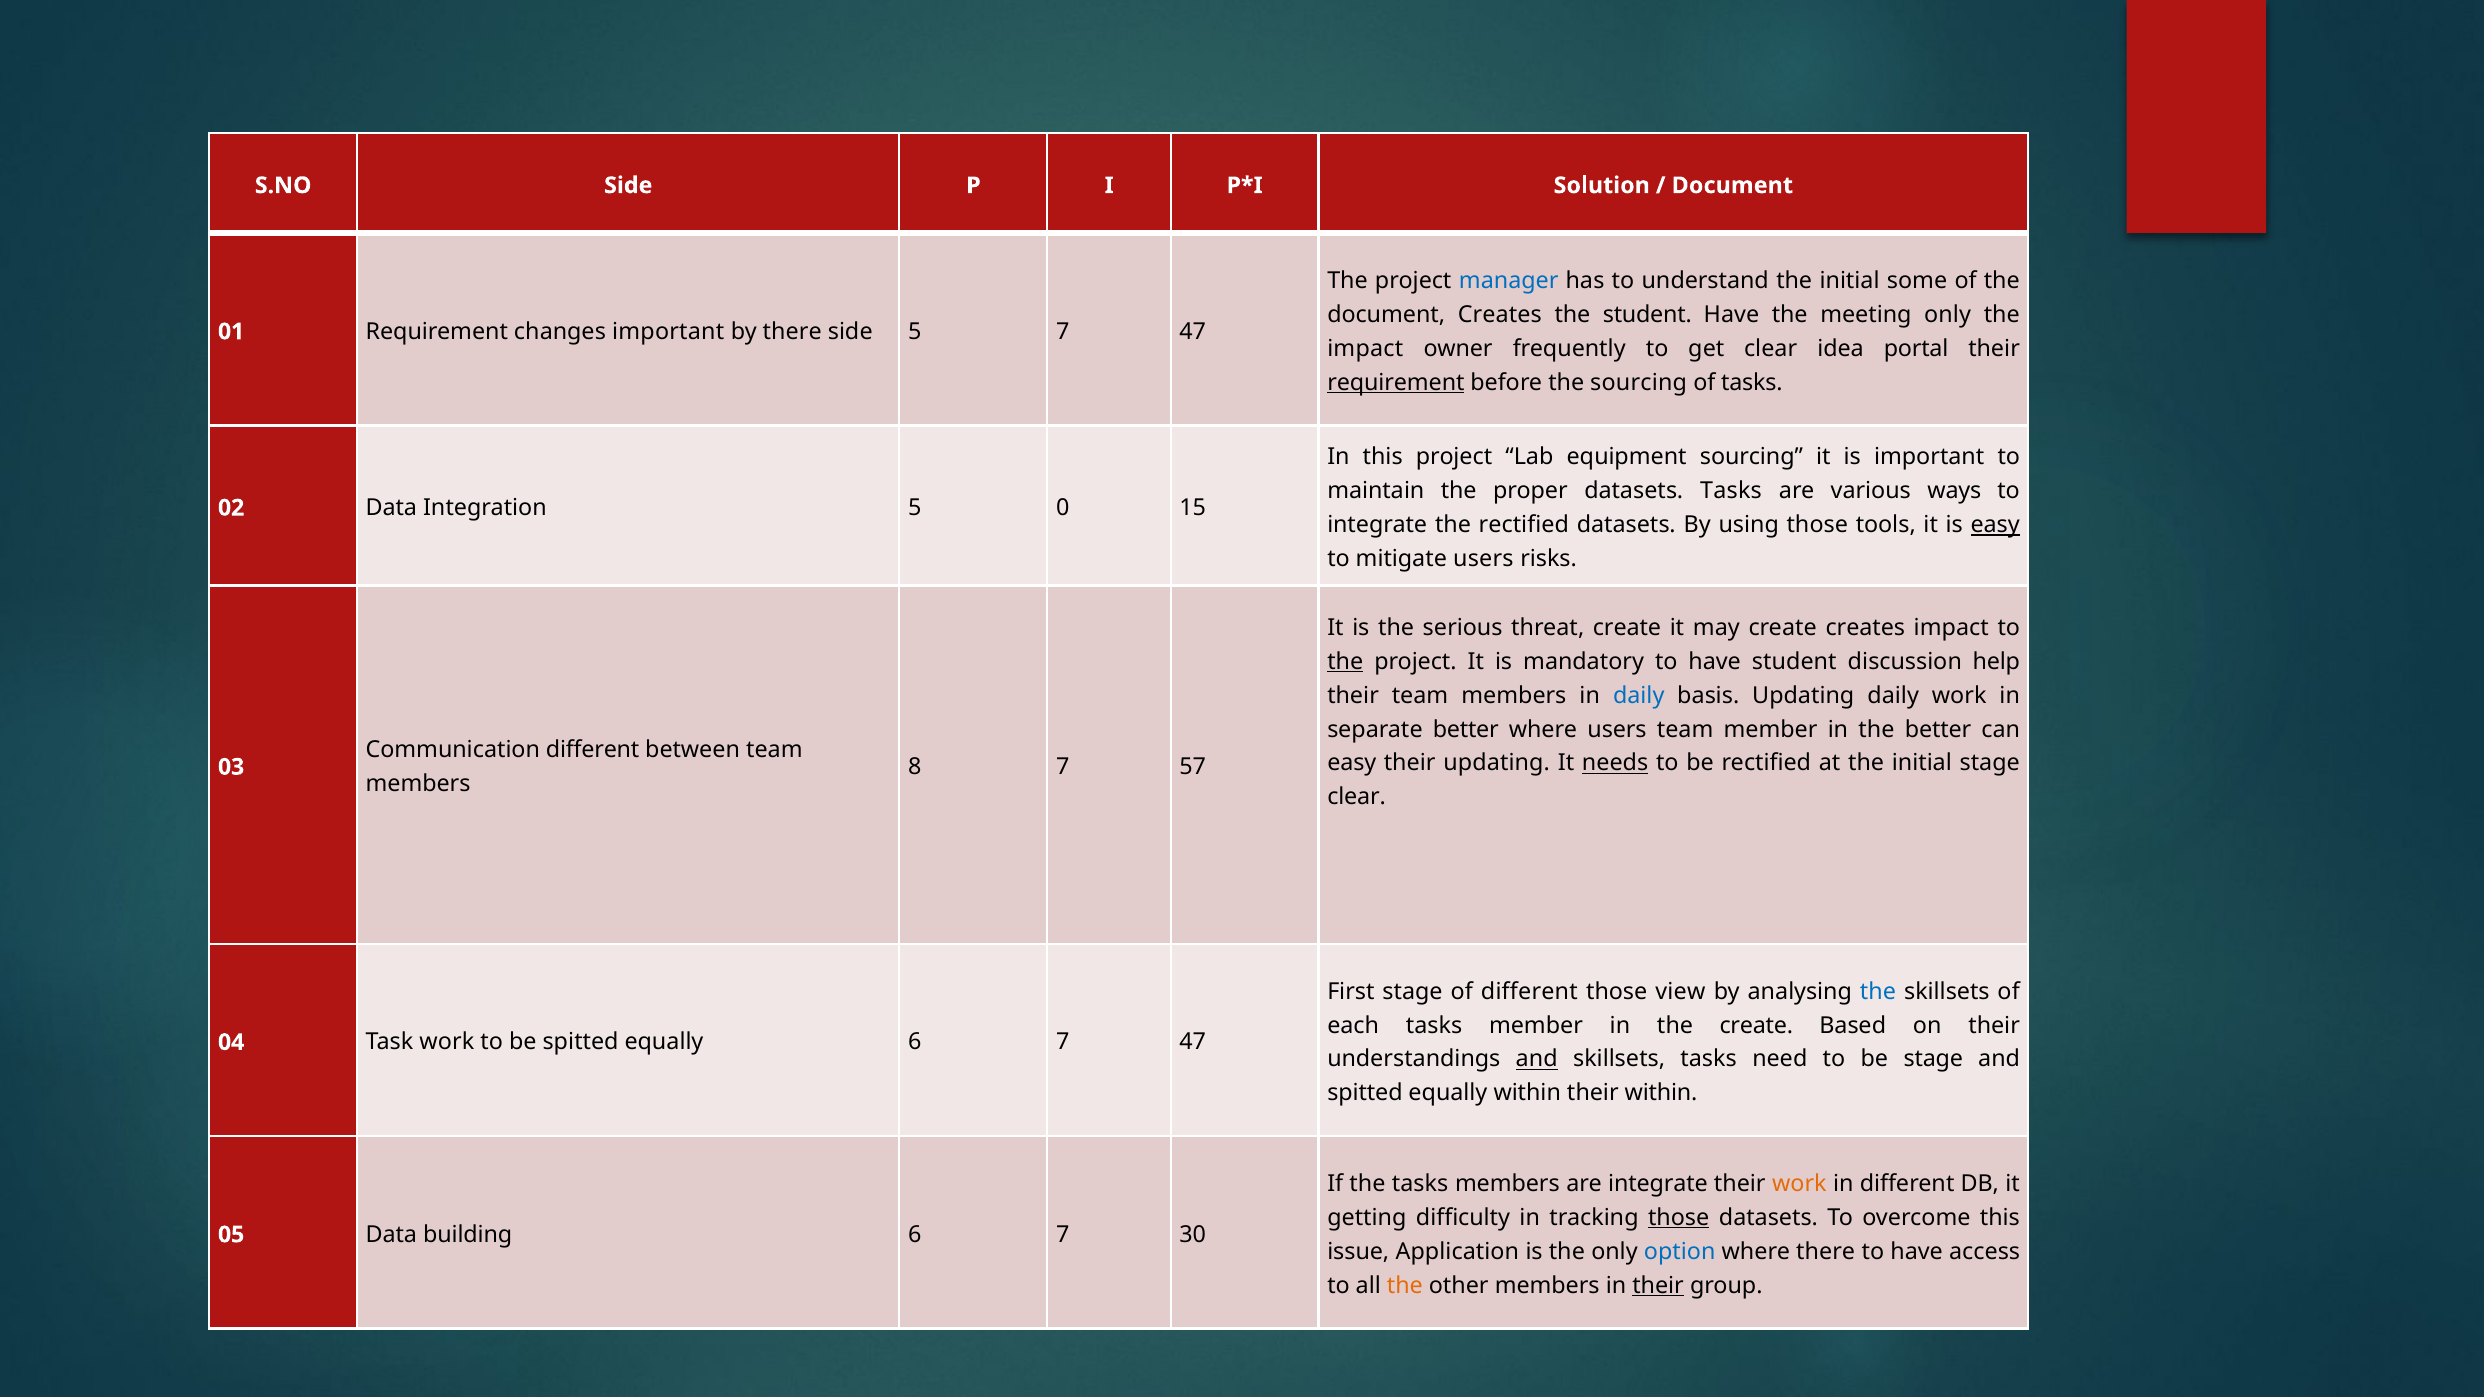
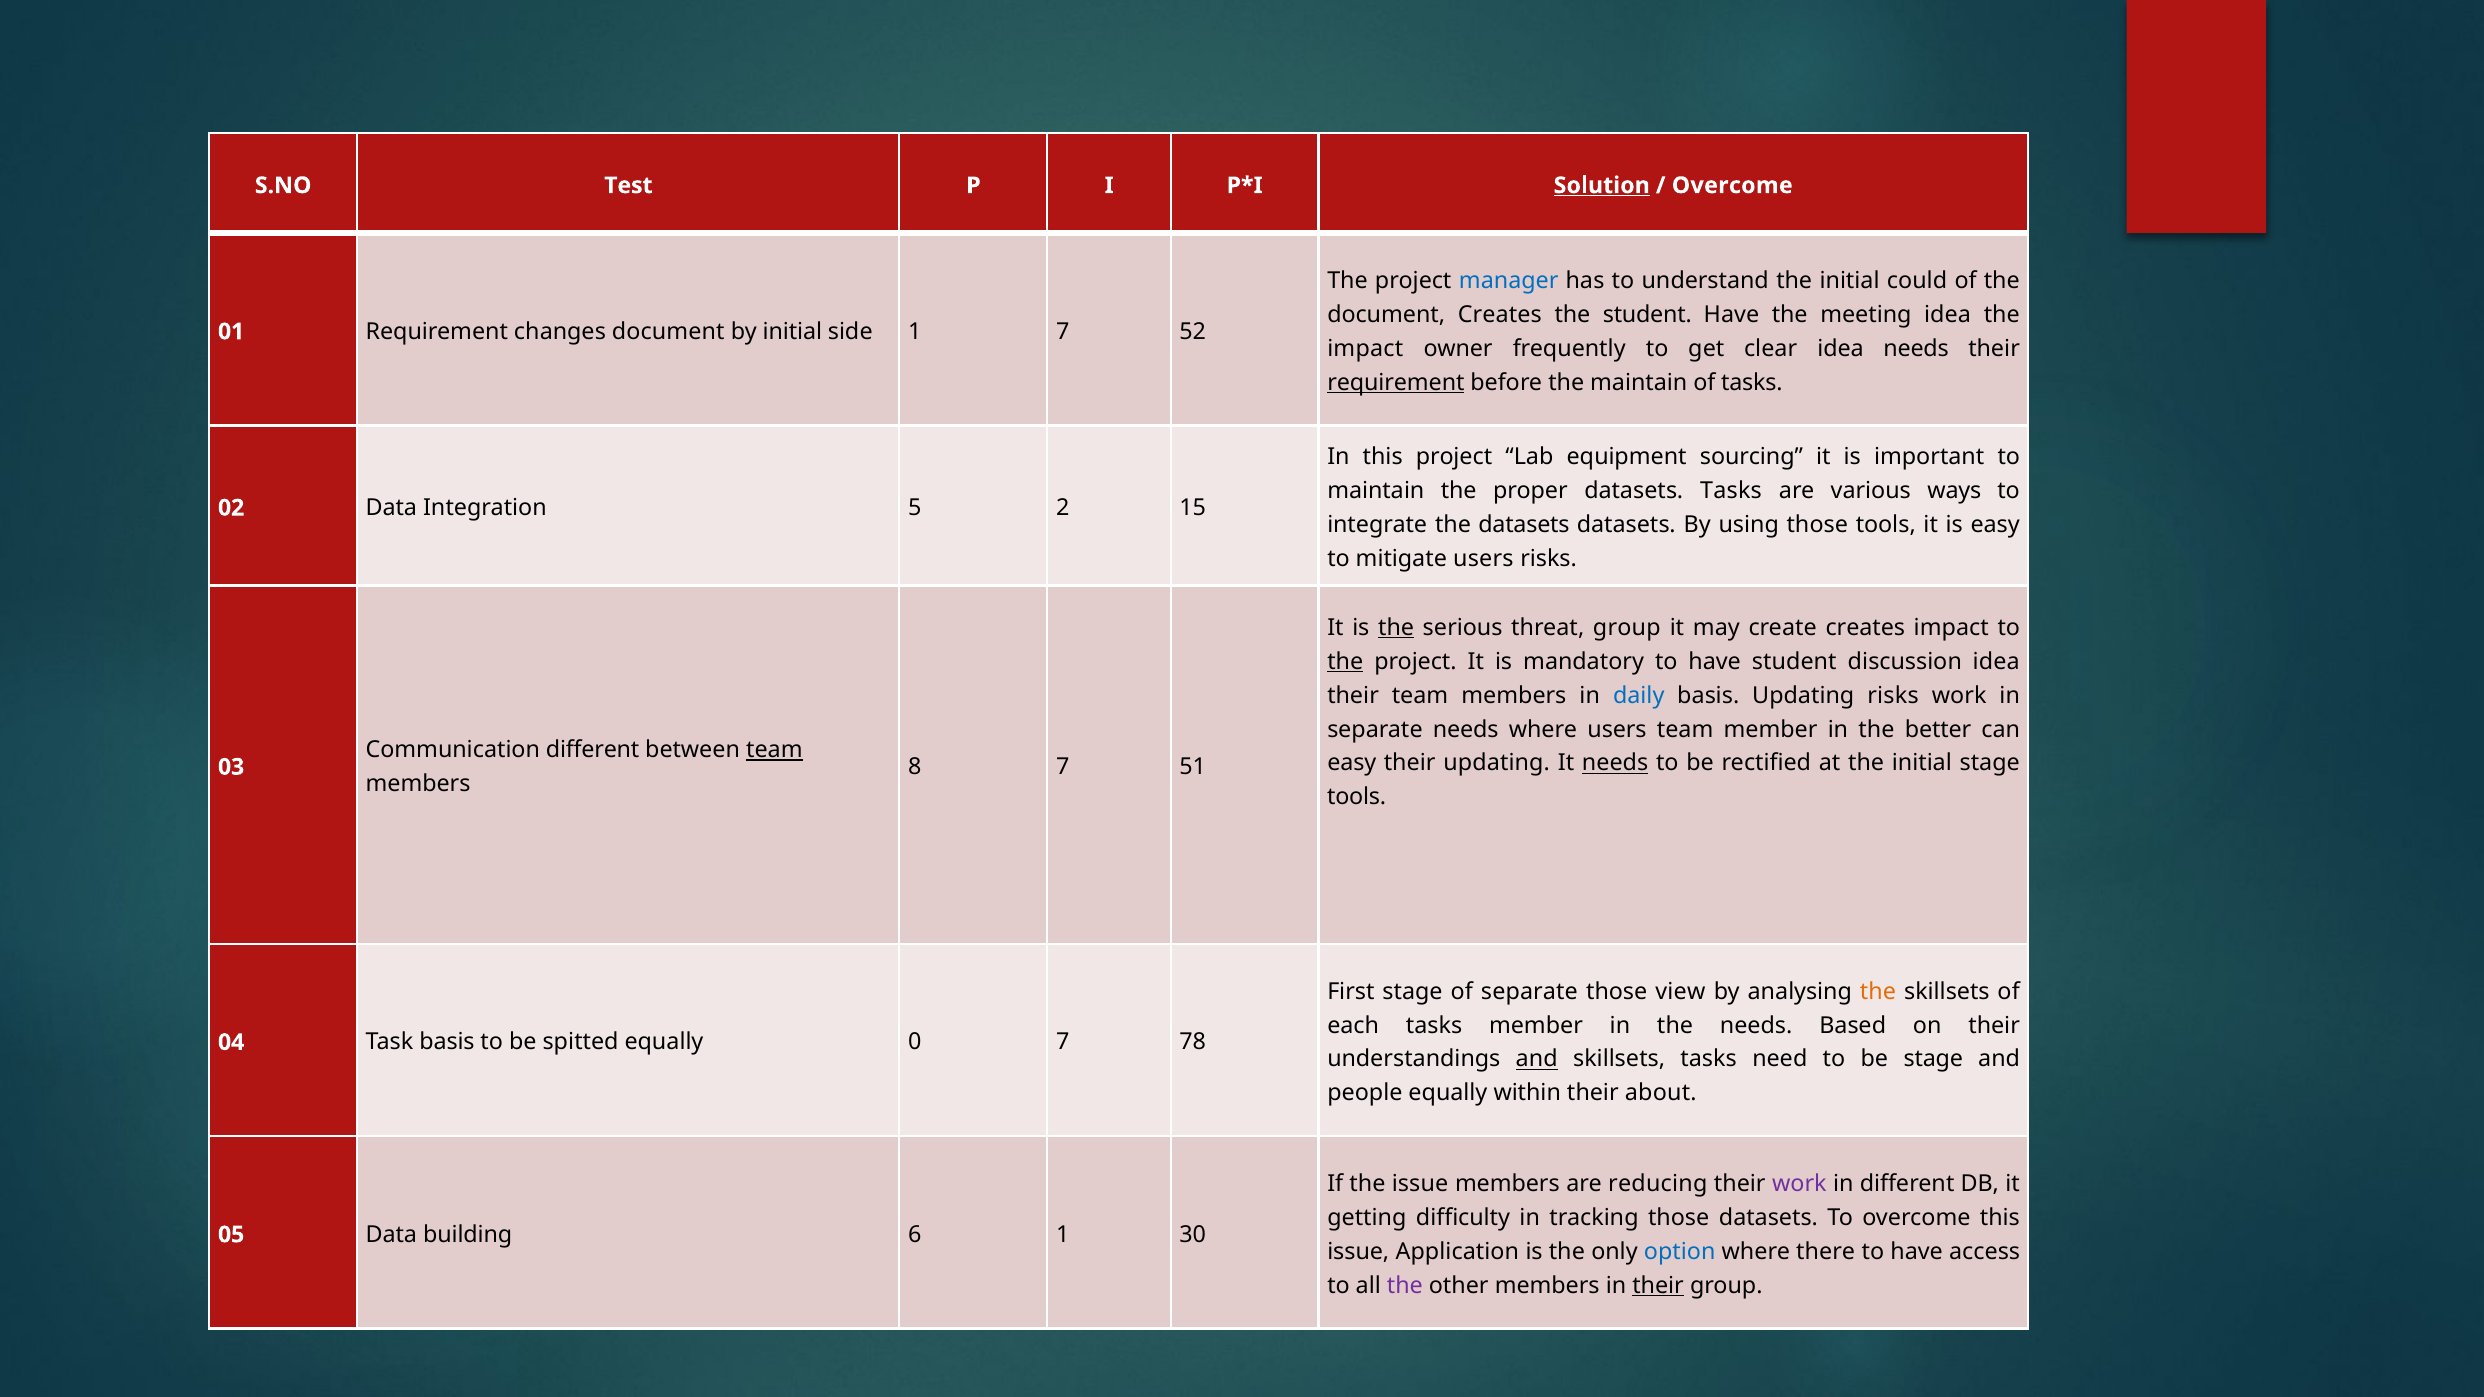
S.NO Side: Side -> Test
Solution underline: none -> present
Document at (1732, 185): Document -> Overcome
some: some -> could
meeting only: only -> idea
changes important: important -> document
by there: there -> initial
side 5: 5 -> 1
47 at (1193, 332): 47 -> 52
idea portal: portal -> needs
the sourcing: sourcing -> maintain
0: 0 -> 2
the rectified: rectified -> datasets
easy at (1995, 525) underline: present -> none
the at (1396, 628) underline: none -> present
threat create: create -> group
discussion help: help -> idea
Updating daily: daily -> risks
separate better: better -> needs
team at (774, 750) underline: none -> present
57: 57 -> 51
clear at (1357, 797): clear -> tools
of different: different -> separate
the at (1878, 992) colour: blue -> orange
the create: create -> needs
Task work: work -> basis
equally 6: 6 -> 0
47 at (1193, 1042): 47 -> 78
spitted at (1365, 1093): spitted -> people
their within: within -> about
the tasks: tasks -> issue
are integrate: integrate -> reducing
work at (1799, 1184) colour: orange -> purple
those at (1679, 1218) underline: present -> none
7 at (1063, 1235): 7 -> 1
the at (1405, 1286) colour: orange -> purple
